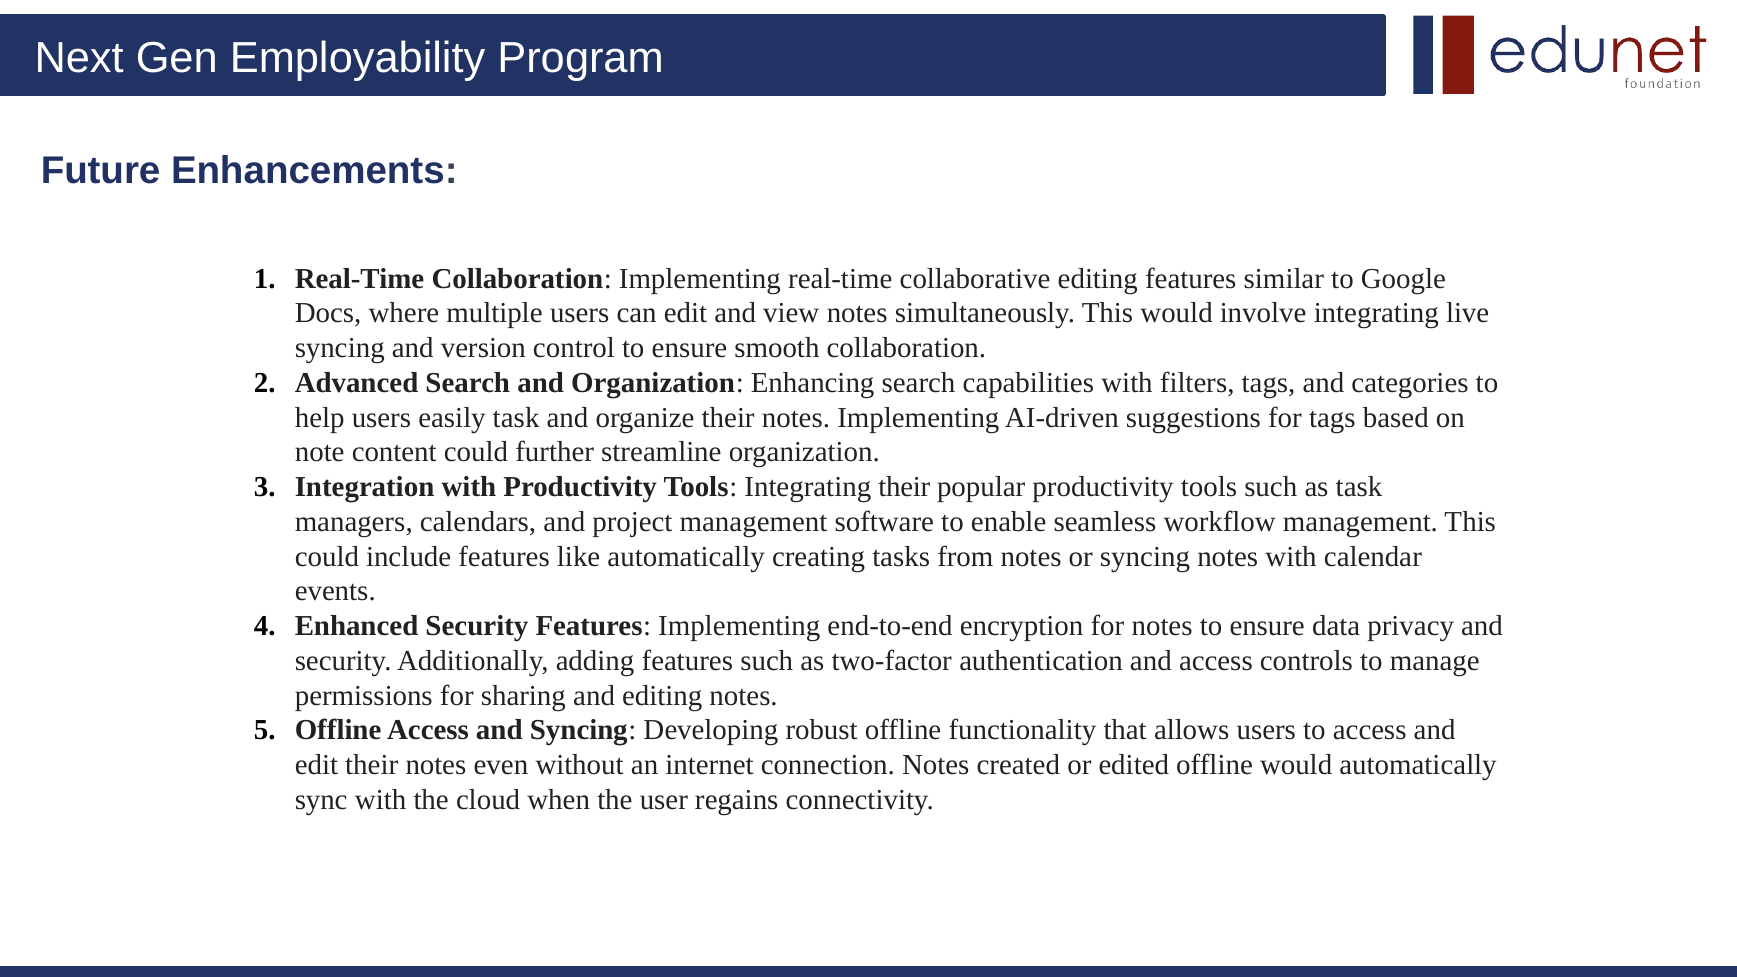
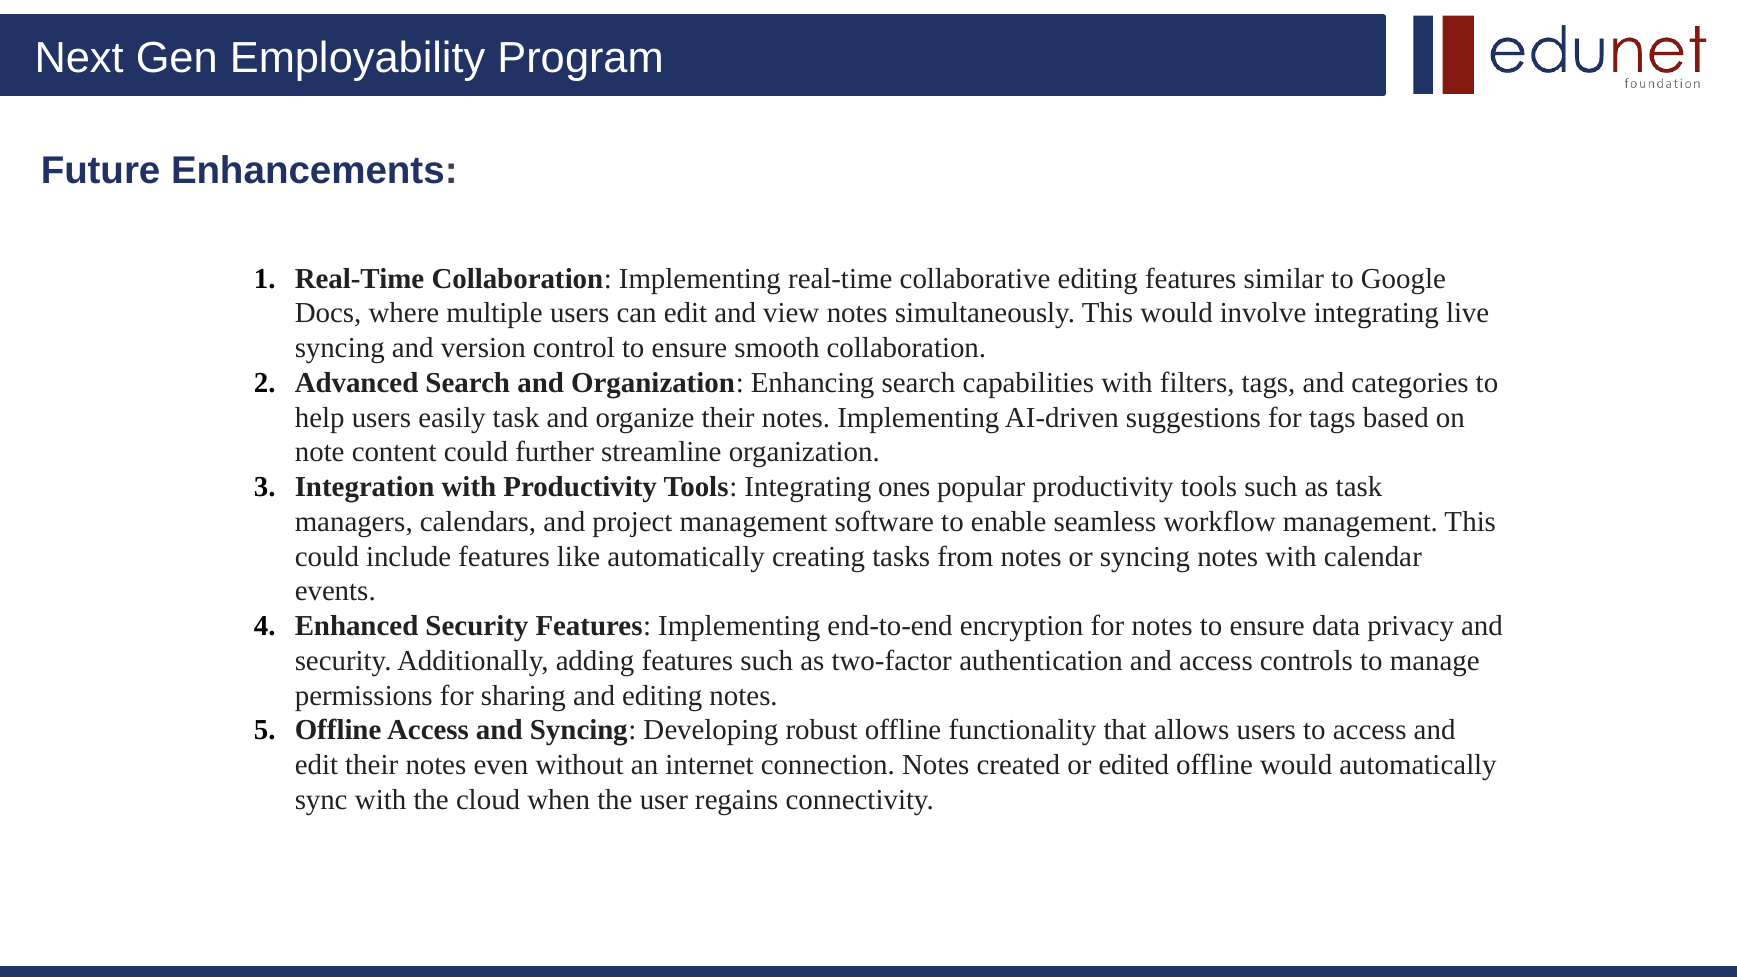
Integrating their: their -> ones
